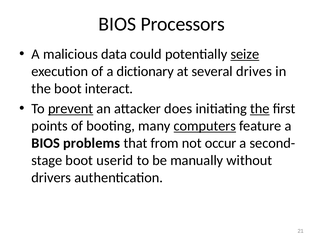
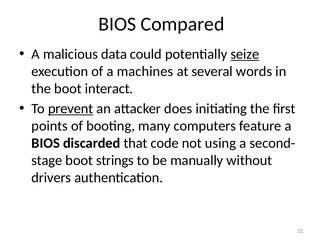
Processors: Processors -> Compared
dictionary: dictionary -> machines
drives: drives -> words
the at (260, 109) underline: present -> none
computers underline: present -> none
problems: problems -> discarded
from: from -> code
occur: occur -> using
userid: userid -> strings
